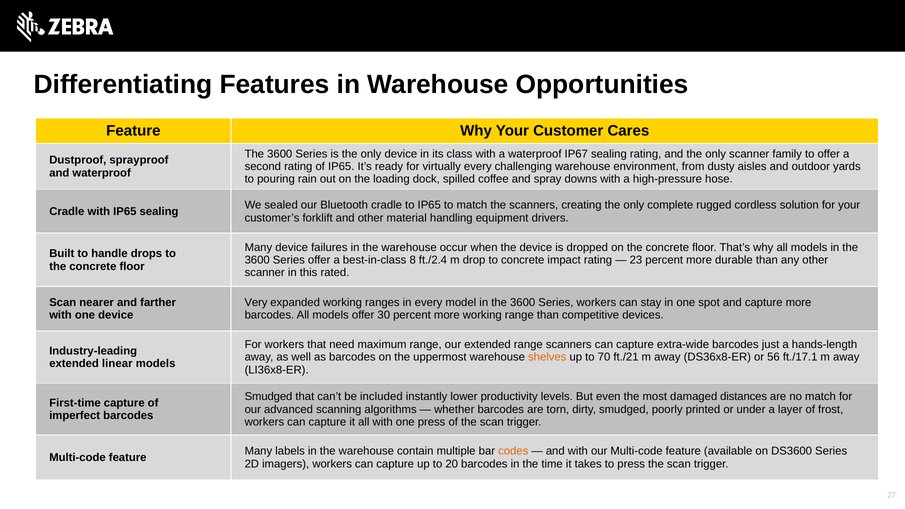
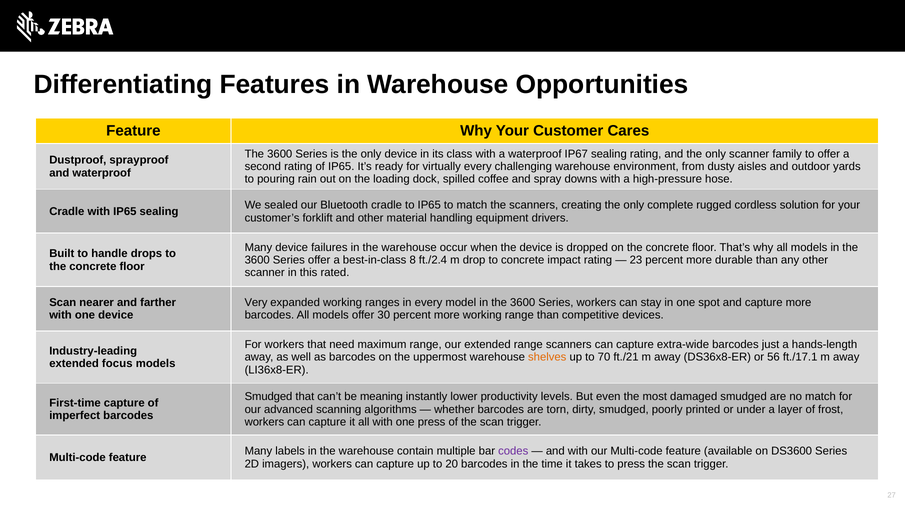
linear: linear -> focus
included: included -> meaning
damaged distances: distances -> smudged
codes colour: orange -> purple
